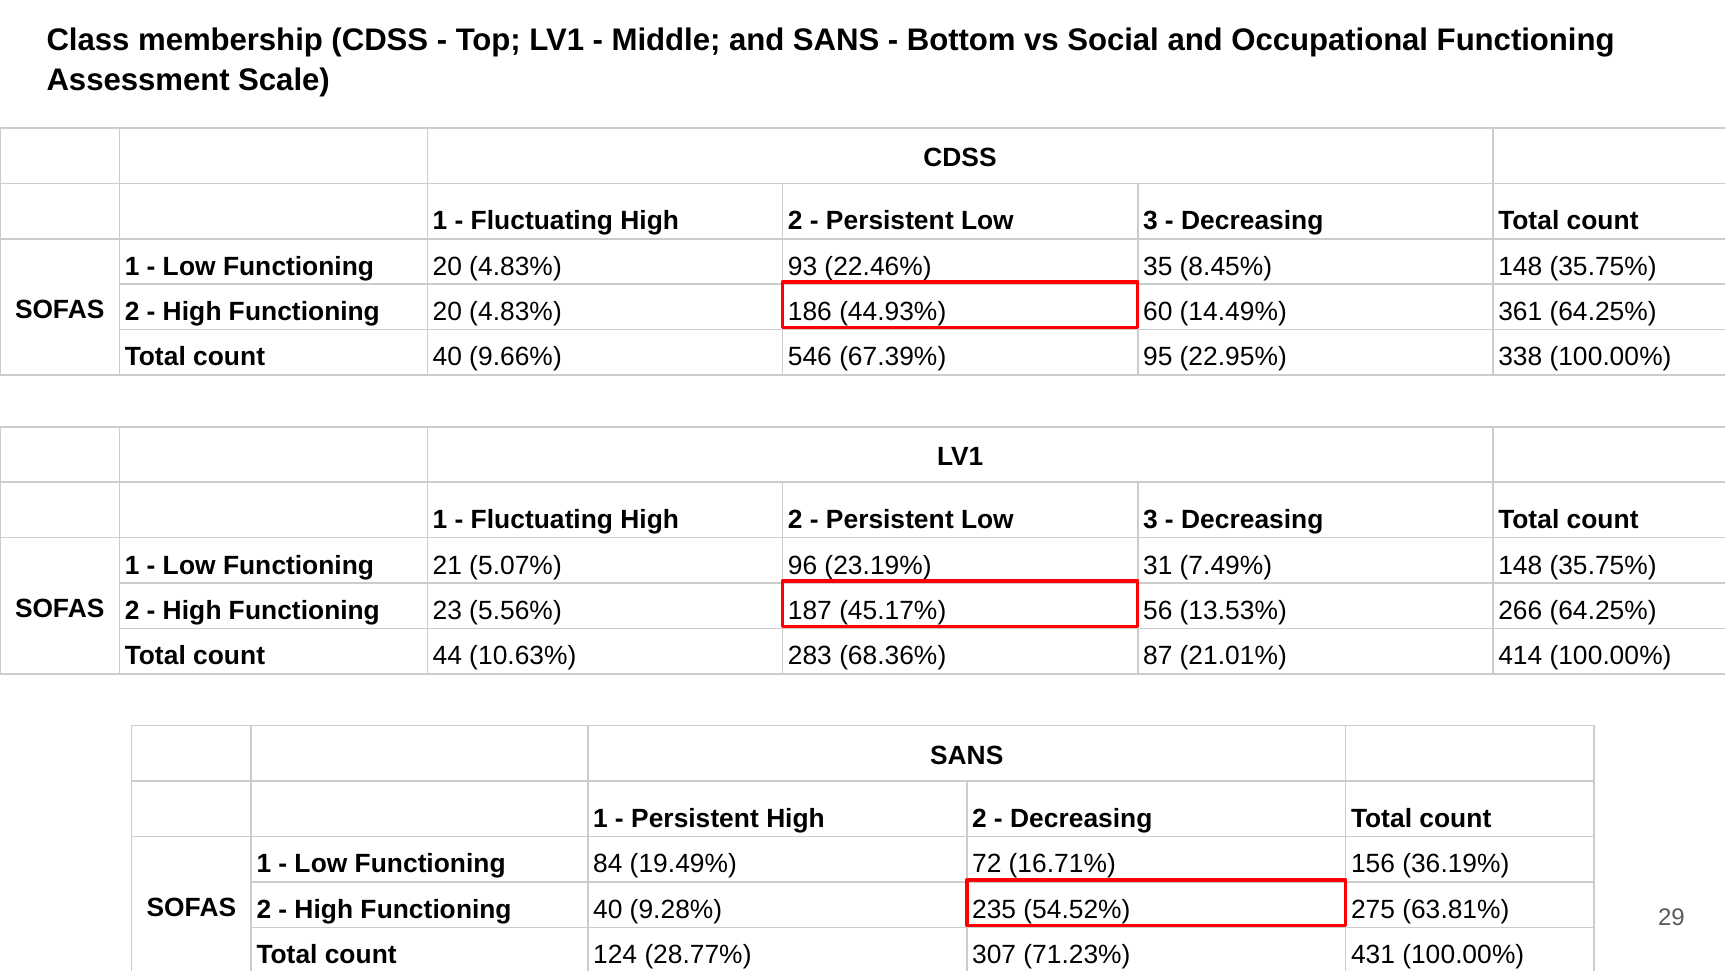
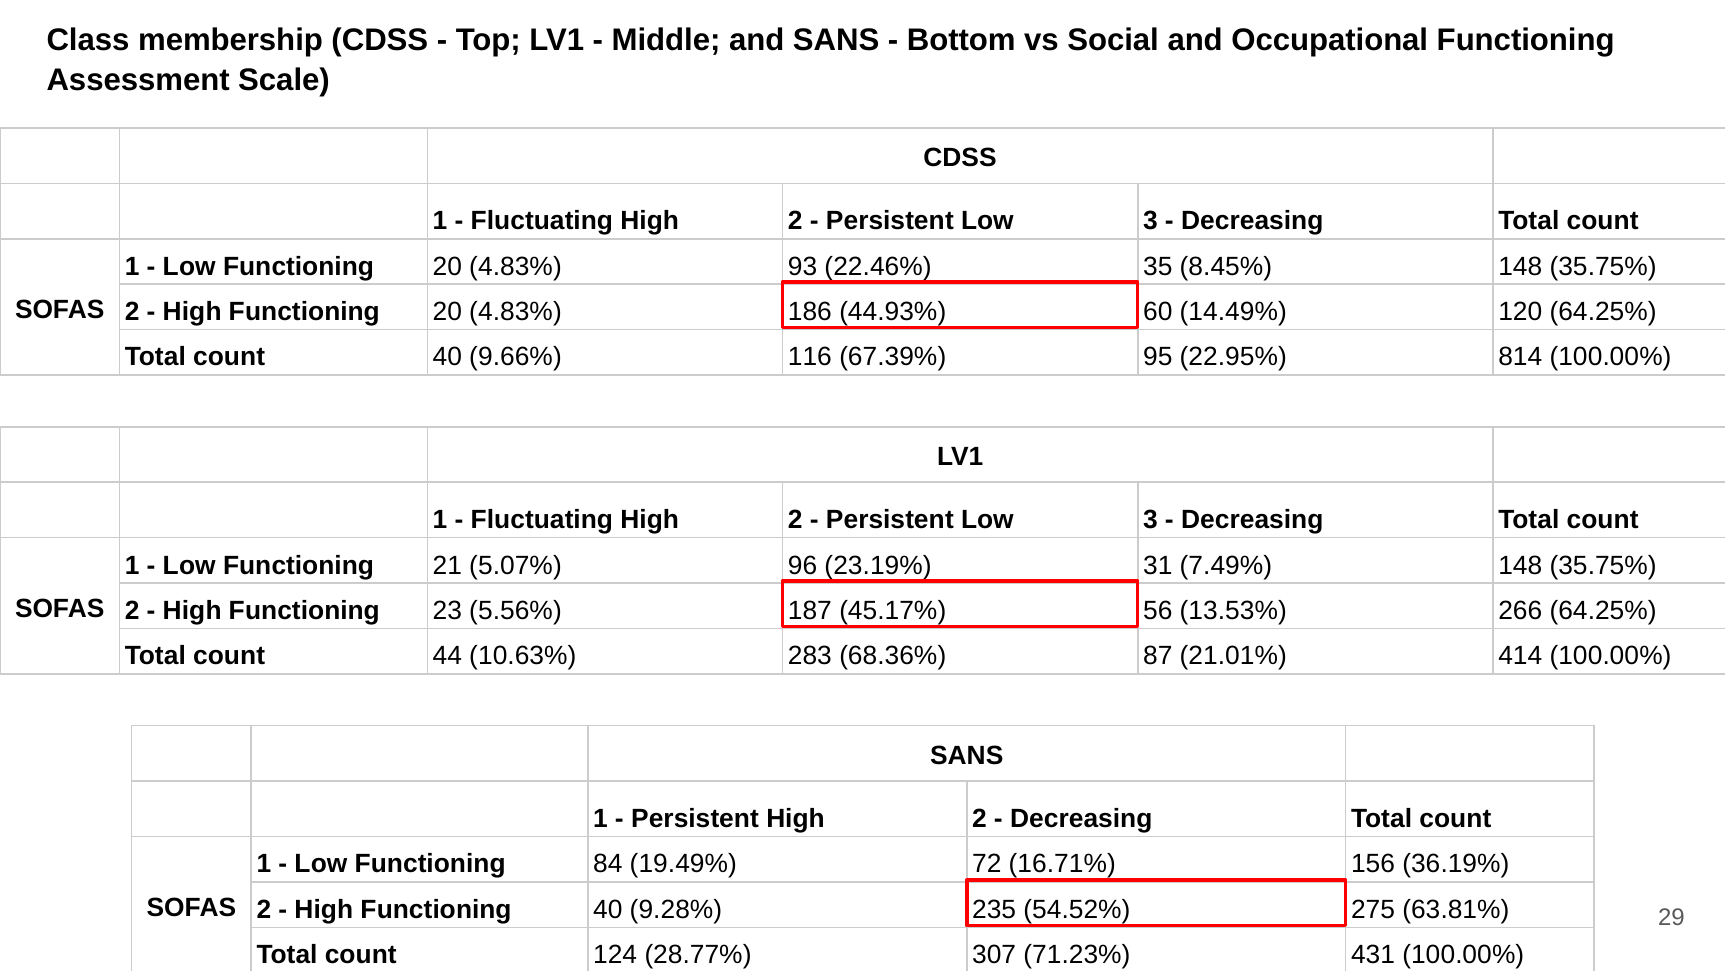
361: 361 -> 120
546: 546 -> 116
338: 338 -> 814
